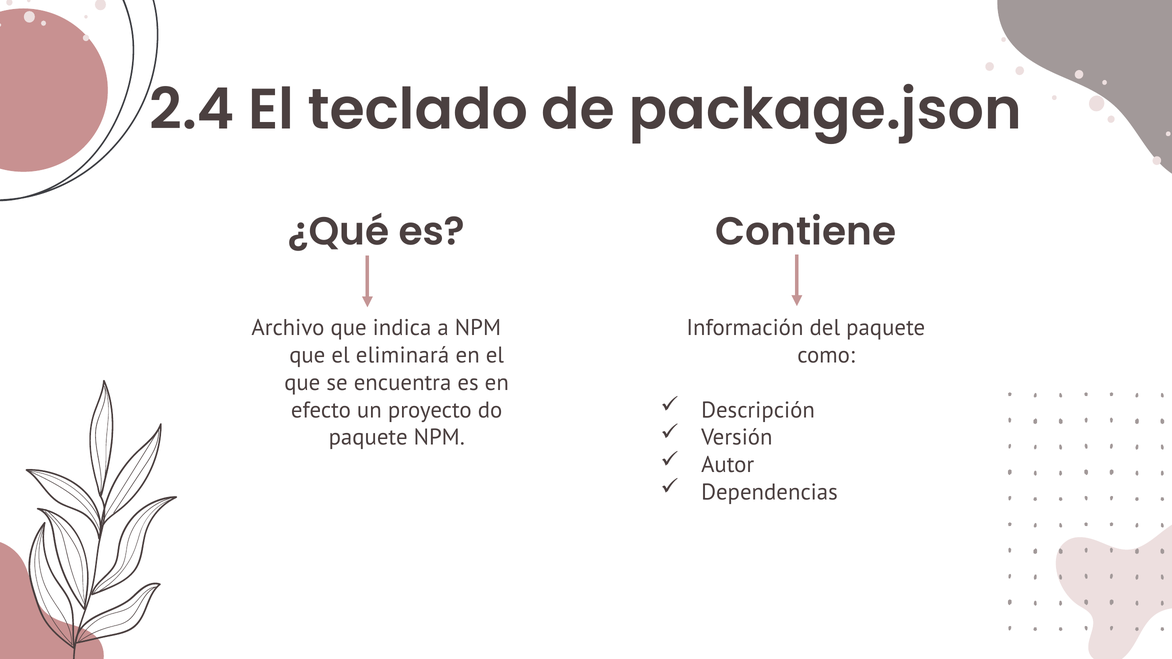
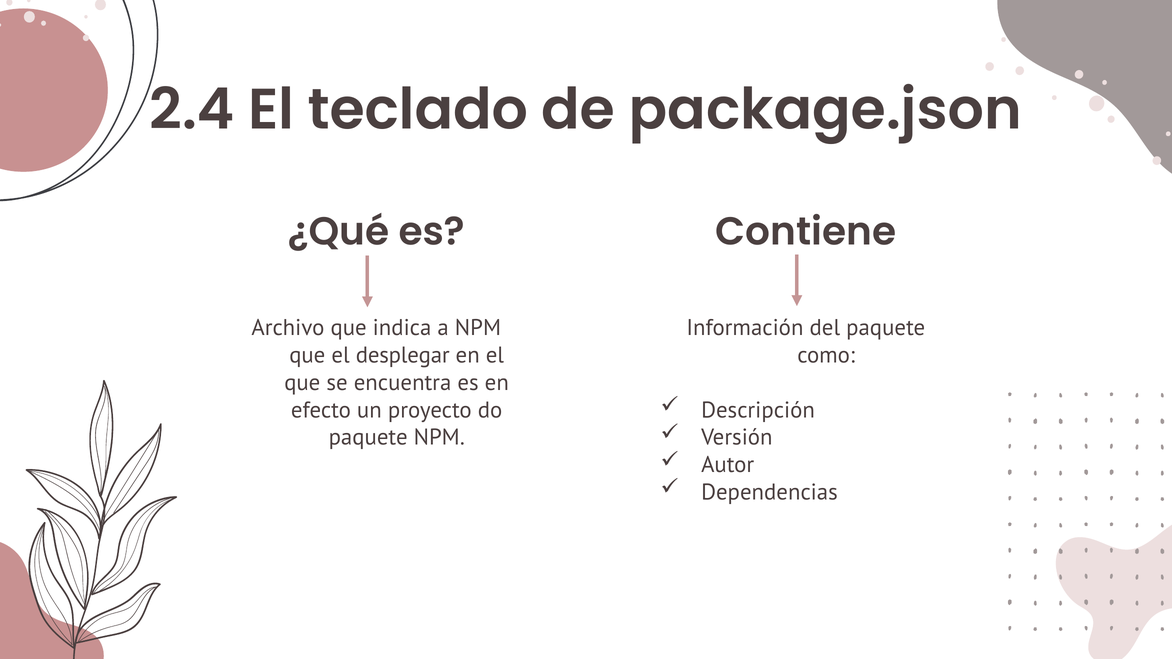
eliminará: eliminará -> desplegar
